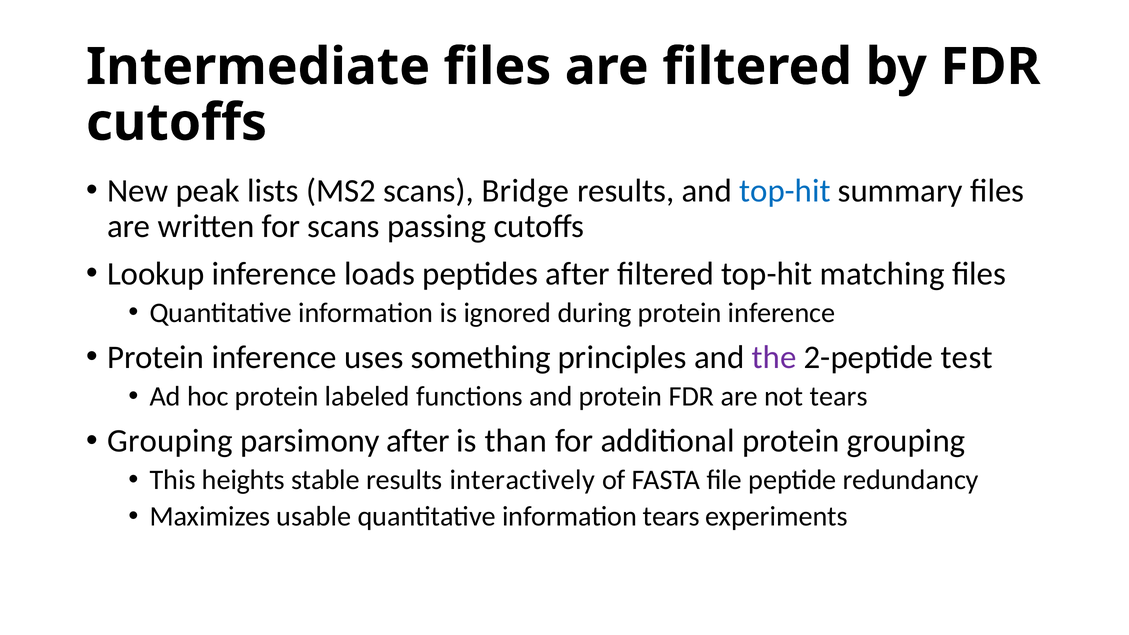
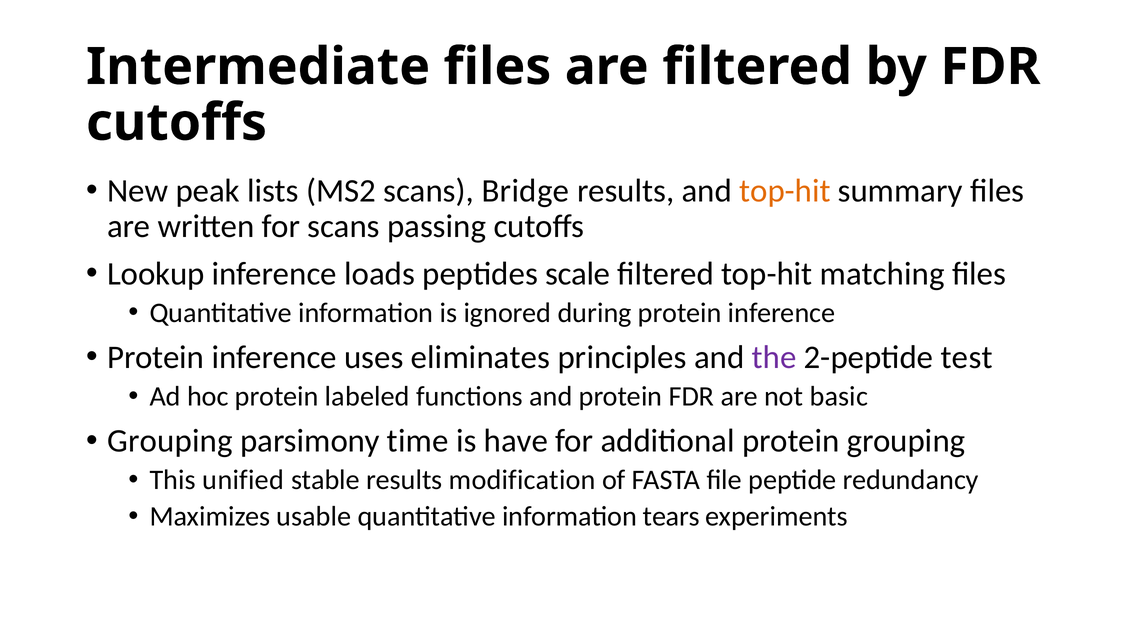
top-hit at (785, 191) colour: blue -> orange
peptides after: after -> scale
something: something -> eliminates
not tears: tears -> basic
parsimony after: after -> time
than: than -> have
heights: heights -> unified
interactively: interactively -> modification
